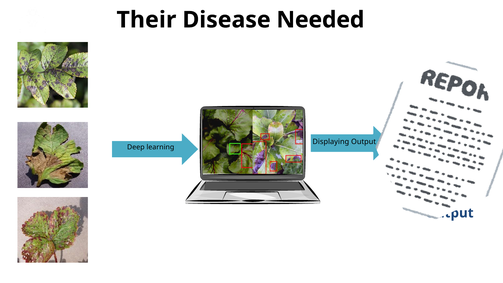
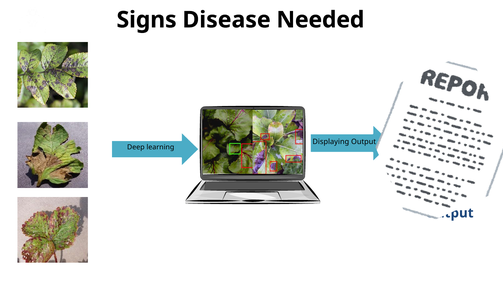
Their: Their -> Signs
